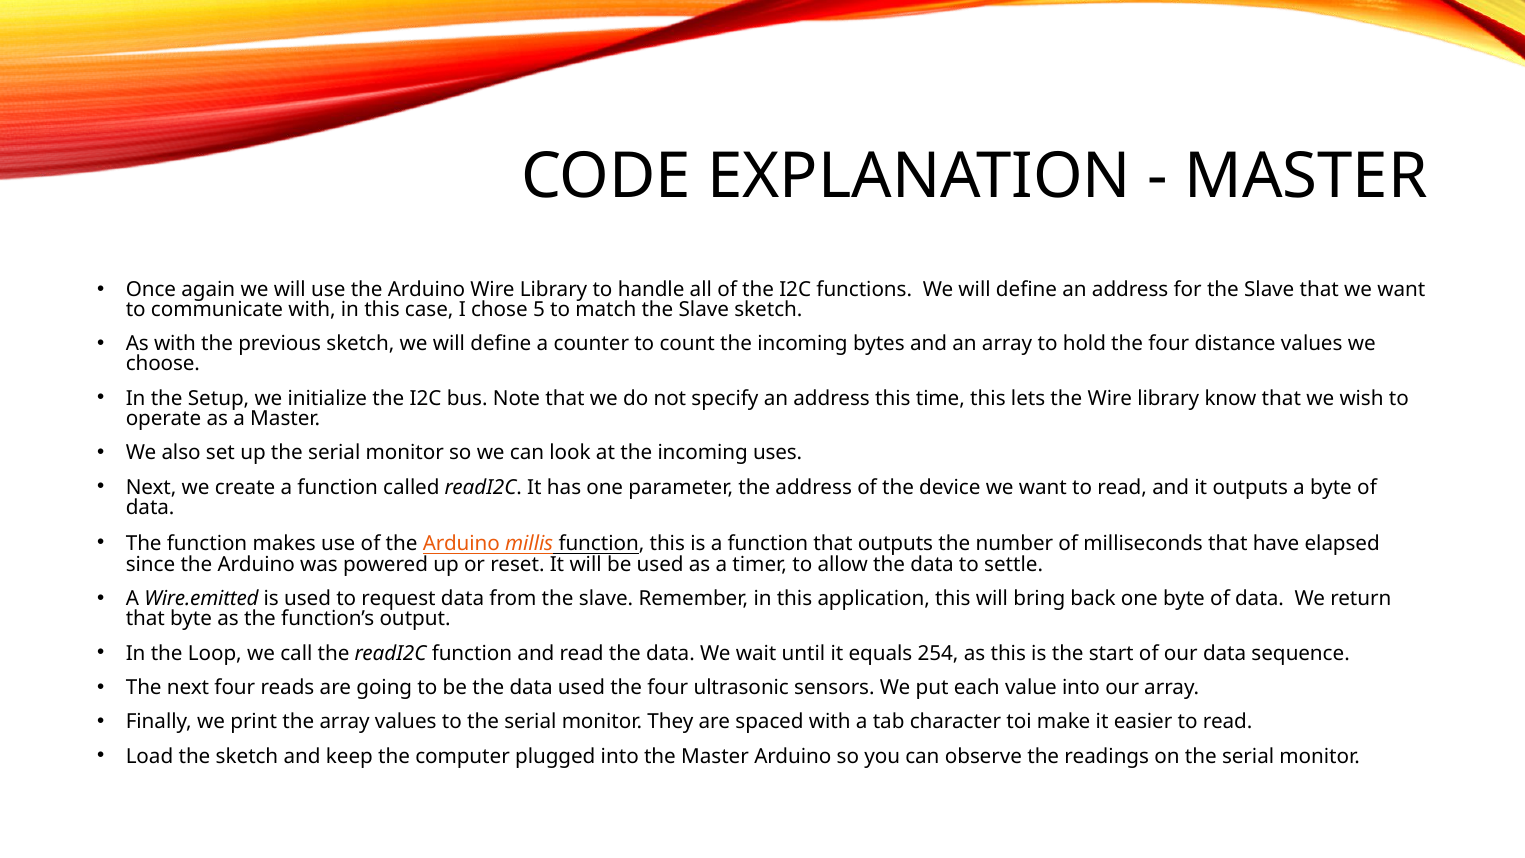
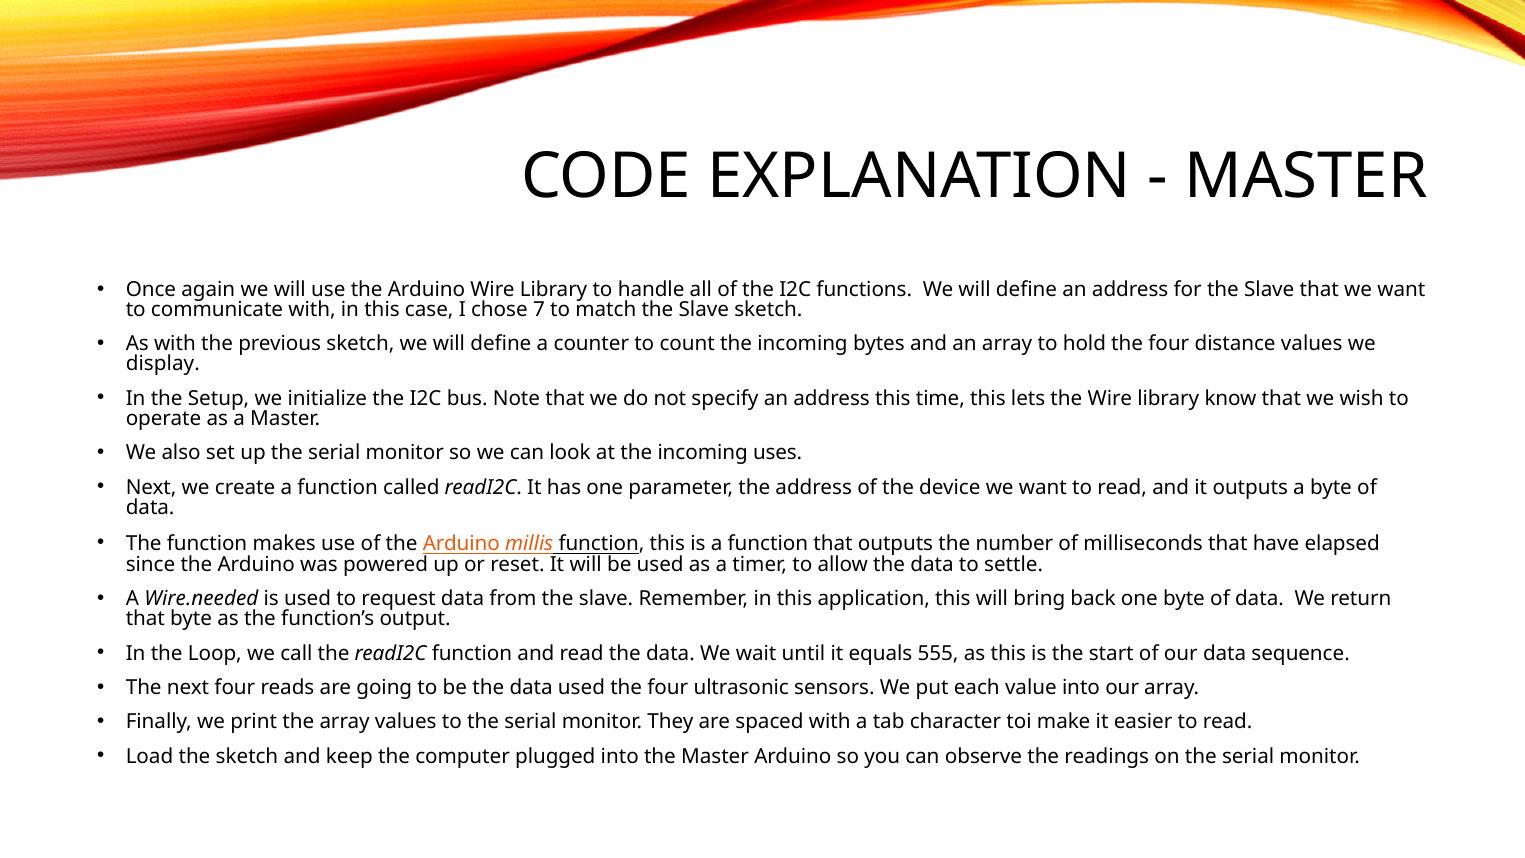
5: 5 -> 7
choose: choose -> display
Wire.emitted: Wire.emitted -> Wire.needed
254: 254 -> 555
